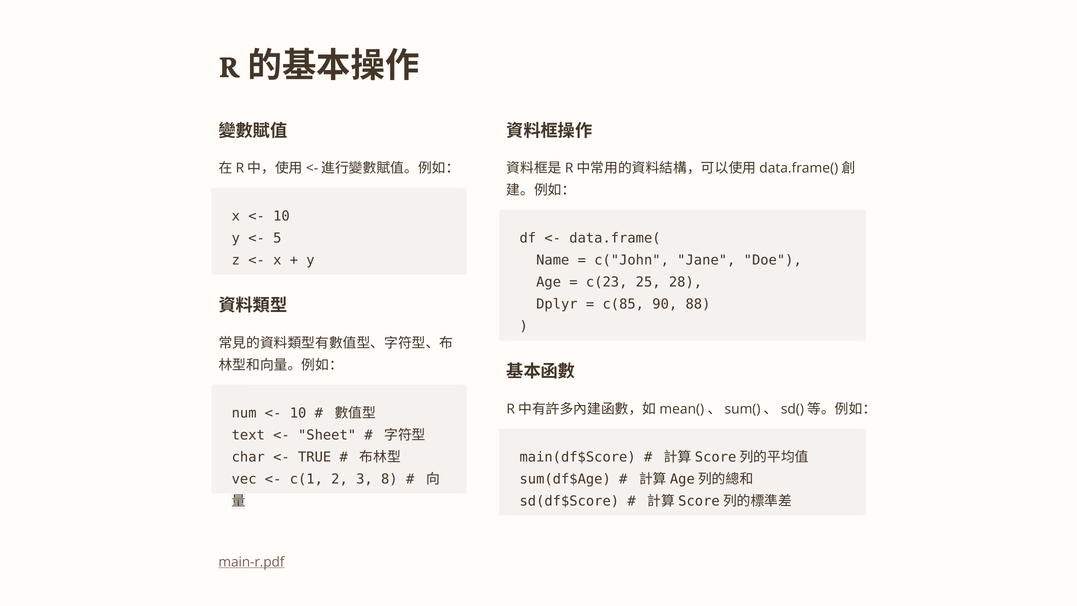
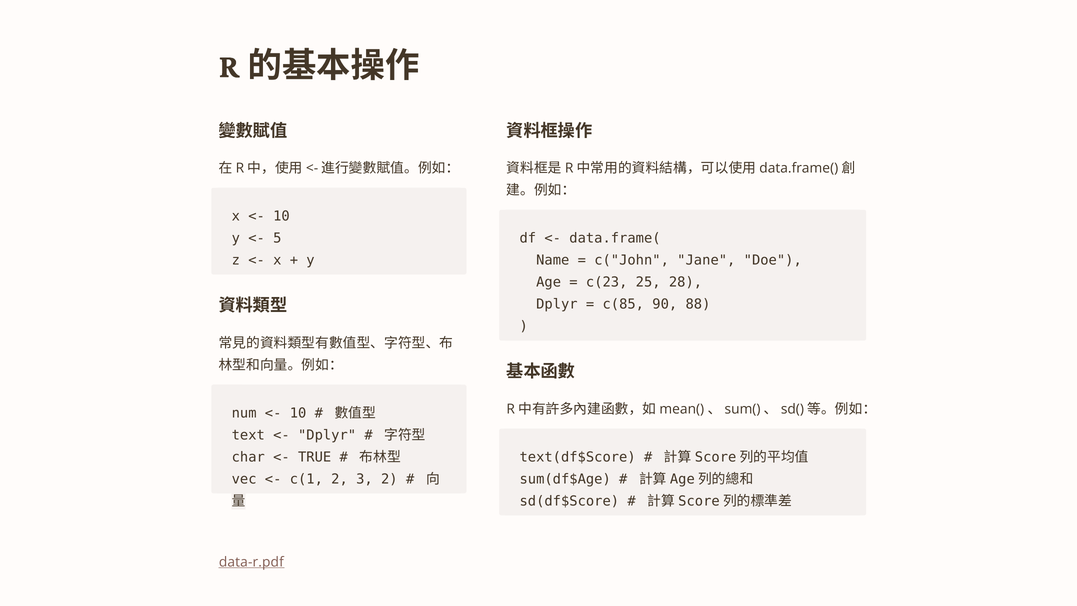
Sheet at (327, 435): Sheet -> Dplyr
main(df$Score: main(df$Score -> text(df$Score
3 8: 8 -> 2
main-r.pdf: main-r.pdf -> data-r.pdf
